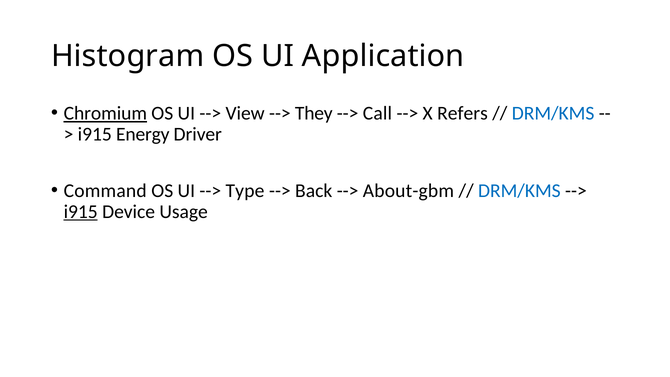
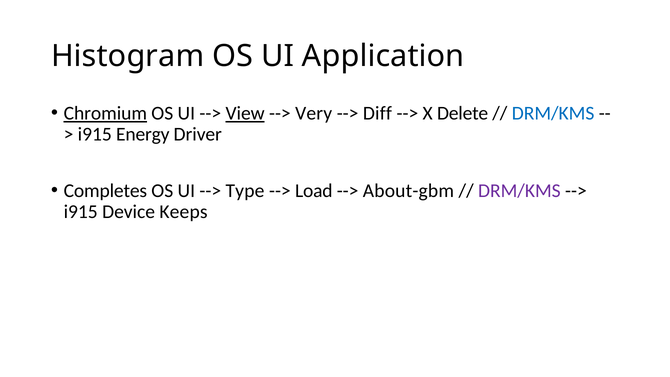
View underline: none -> present
They: They -> Very
Call: Call -> Diff
Refers: Refers -> Delete
Command: Command -> Completes
Back: Back -> Load
DRM/KMS at (519, 191) colour: blue -> purple
i915 at (81, 212) underline: present -> none
Usage: Usage -> Keeps
